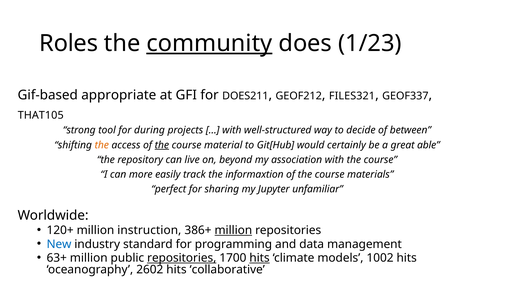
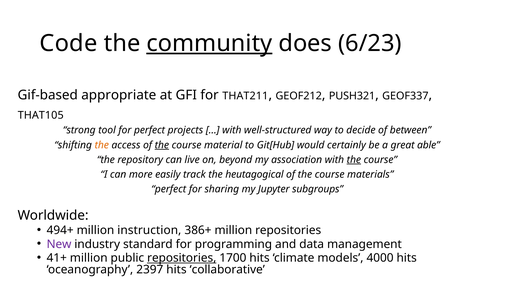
Roles: Roles -> Code
1/23: 1/23 -> 6/23
DOES211: DOES211 -> THAT211
FILES321: FILES321 -> PUSH321
for during: during -> perfect
the at (354, 160) underline: none -> present
informaxtion: informaxtion -> heutagogical
unfamiliar: unfamiliar -> subgroups
120+: 120+ -> 494+
million at (233, 230) underline: present -> none
New colour: blue -> purple
63+: 63+ -> 41+
hits at (260, 258) underline: present -> none
1002: 1002 -> 4000
2602: 2602 -> 2397
